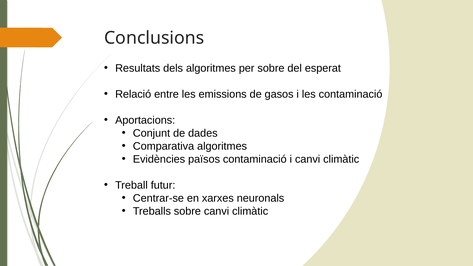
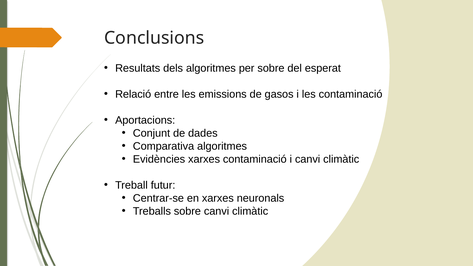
Evidències països: països -> xarxes
